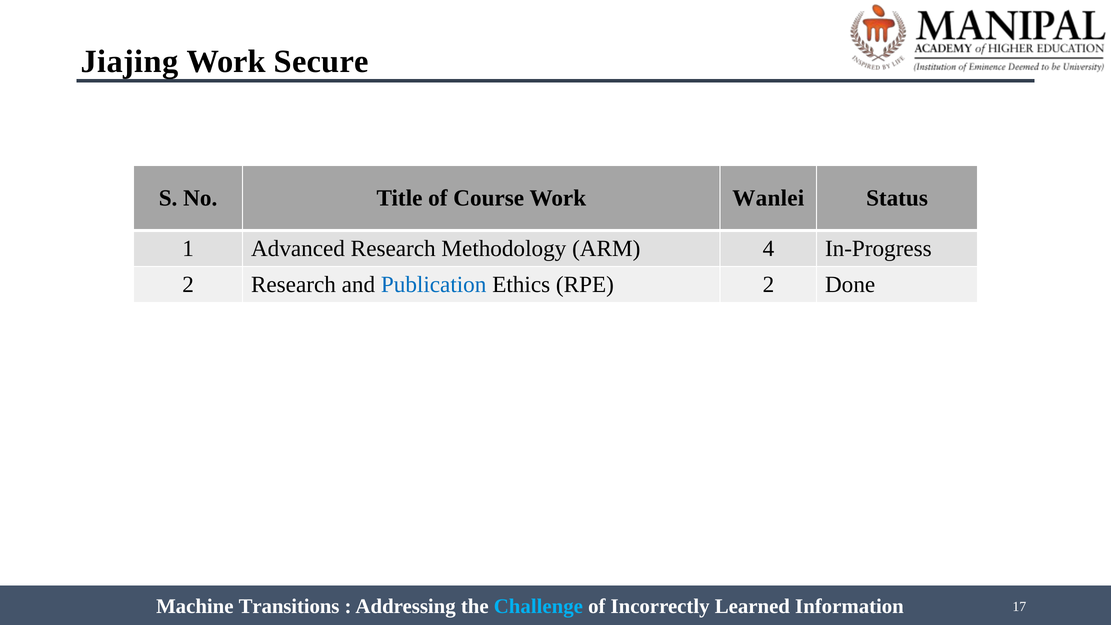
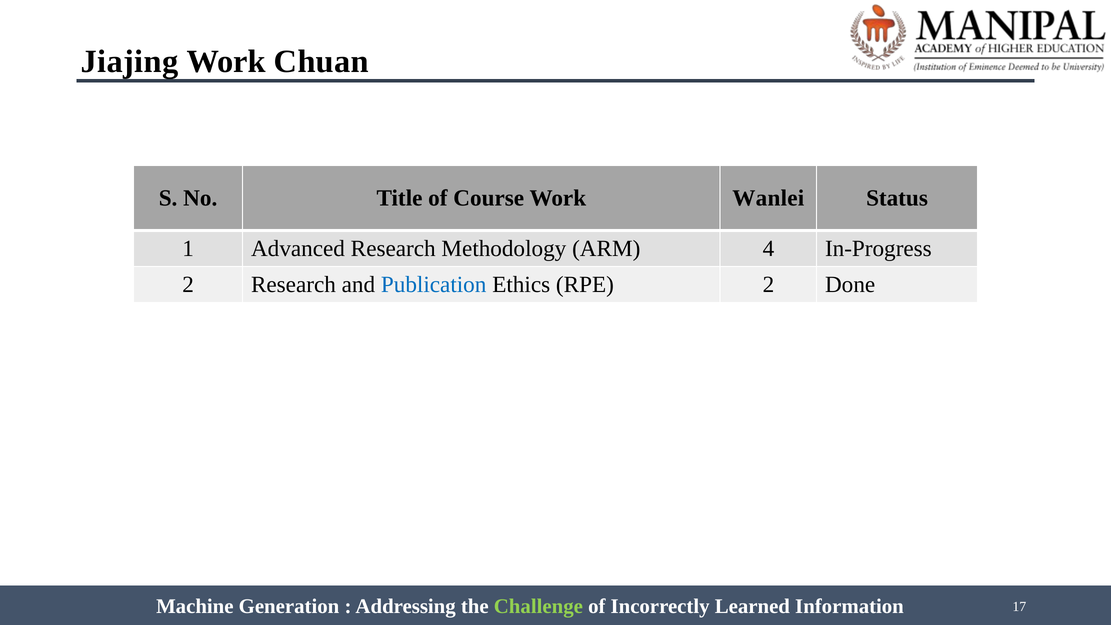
Secure: Secure -> Chuan
Transitions: Transitions -> Generation
Challenge colour: light blue -> light green
